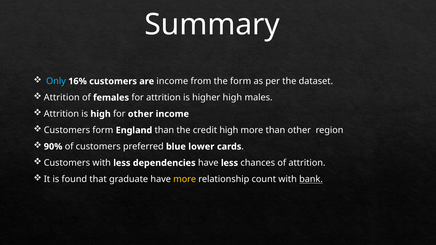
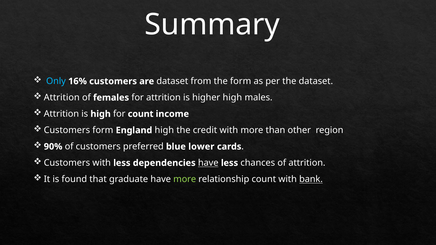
are income: income -> dataset
for other: other -> count
England than: than -> high
credit high: high -> with
have at (208, 163) underline: none -> present
more at (185, 179) colour: yellow -> light green
